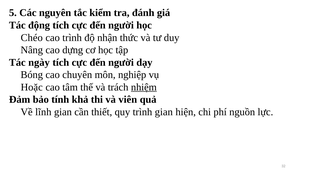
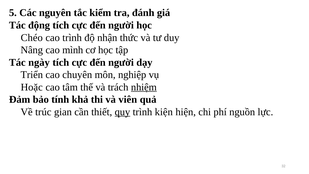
dựng: dựng -> mình
Bóng: Bóng -> Triển
lĩnh: lĩnh -> trúc
quy underline: none -> present
trình gian: gian -> kiện
